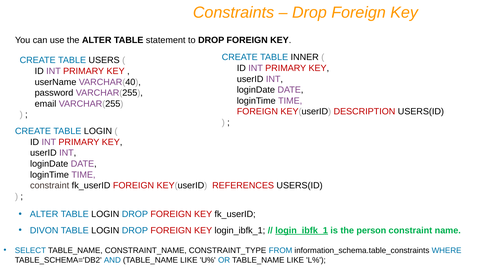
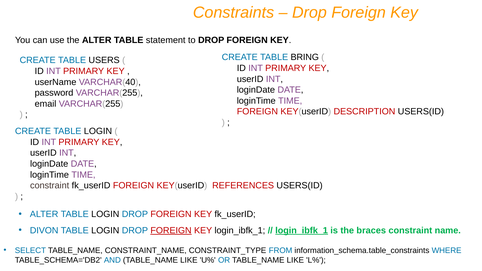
INNER: INNER -> BRING
FOREIGN at (171, 231) underline: none -> present
person: person -> braces
